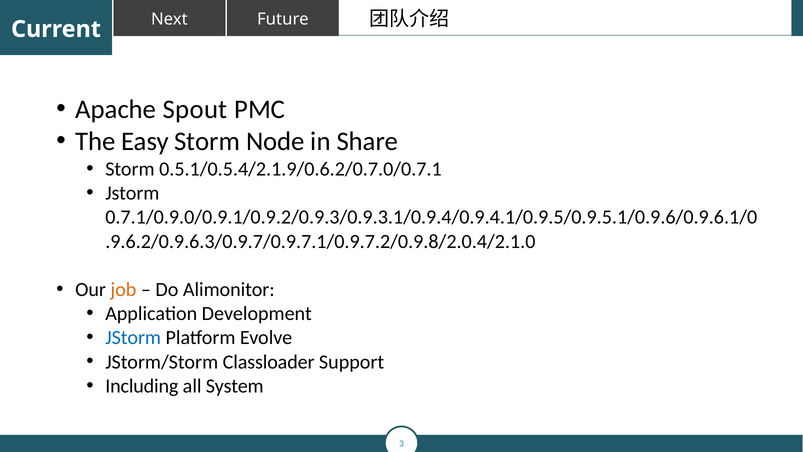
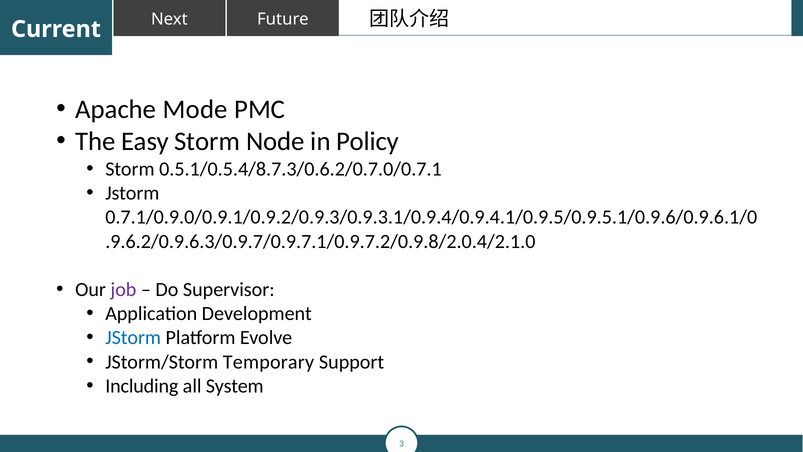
Spout: Spout -> Mode
Share: Share -> Policy
0.5.1/0.5.4/2.1.9/0.6.2/0.7.0/0.7.1: 0.5.1/0.5.4/2.1.9/0.6.2/0.7.0/0.7.1 -> 0.5.1/0.5.4/8.7.3/0.6.2/0.7.0/0.7.1
job colour: orange -> purple
Alimonitor: Alimonitor -> Supervisor
Classloader: Classloader -> Temporary
